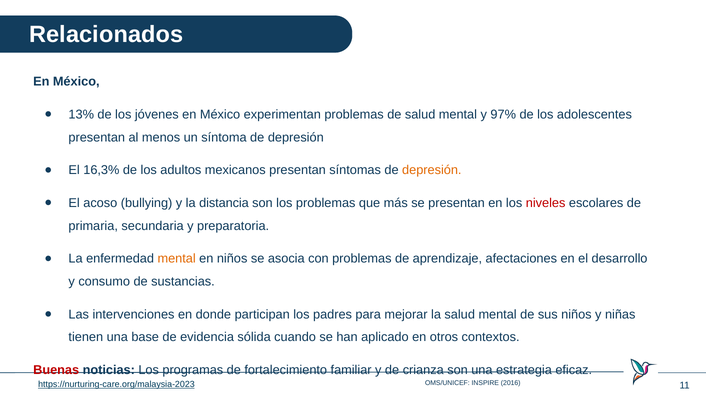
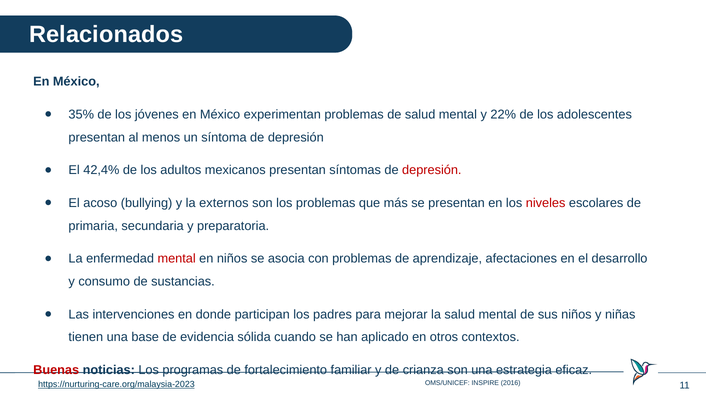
13%: 13% -> 35%
97%: 97% -> 22%
16,3%: 16,3% -> 42,4%
depresión at (432, 170) colour: orange -> red
distancia: distancia -> externos
mental at (177, 259) colour: orange -> red
